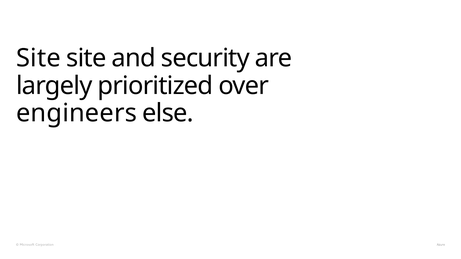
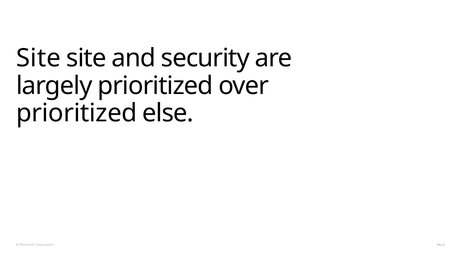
engineers at (77, 113): engineers -> prioritized
